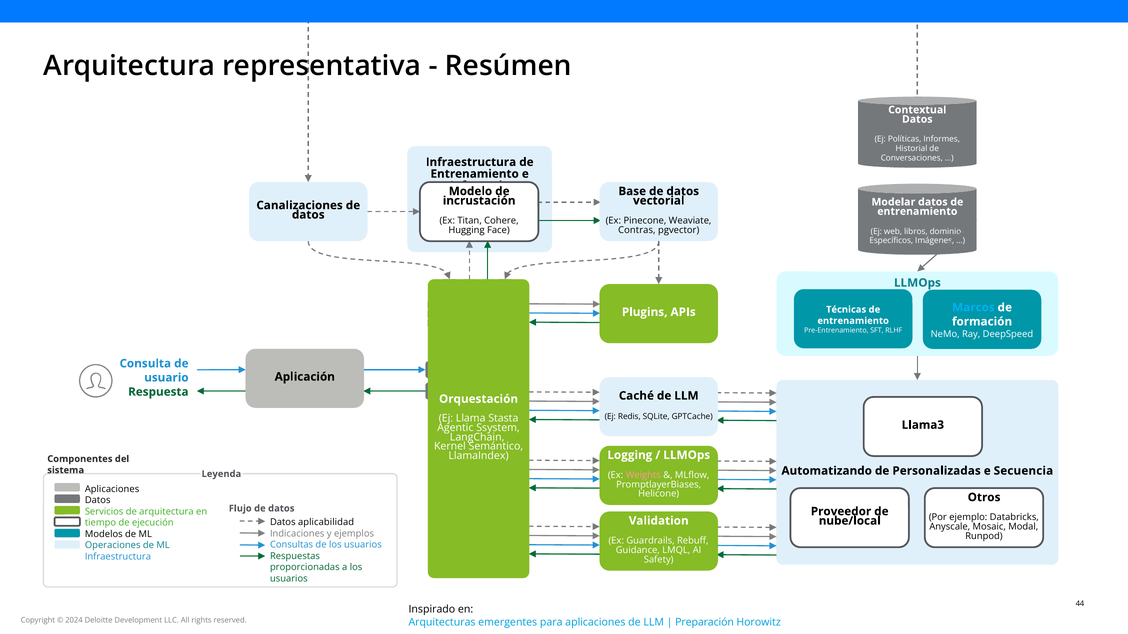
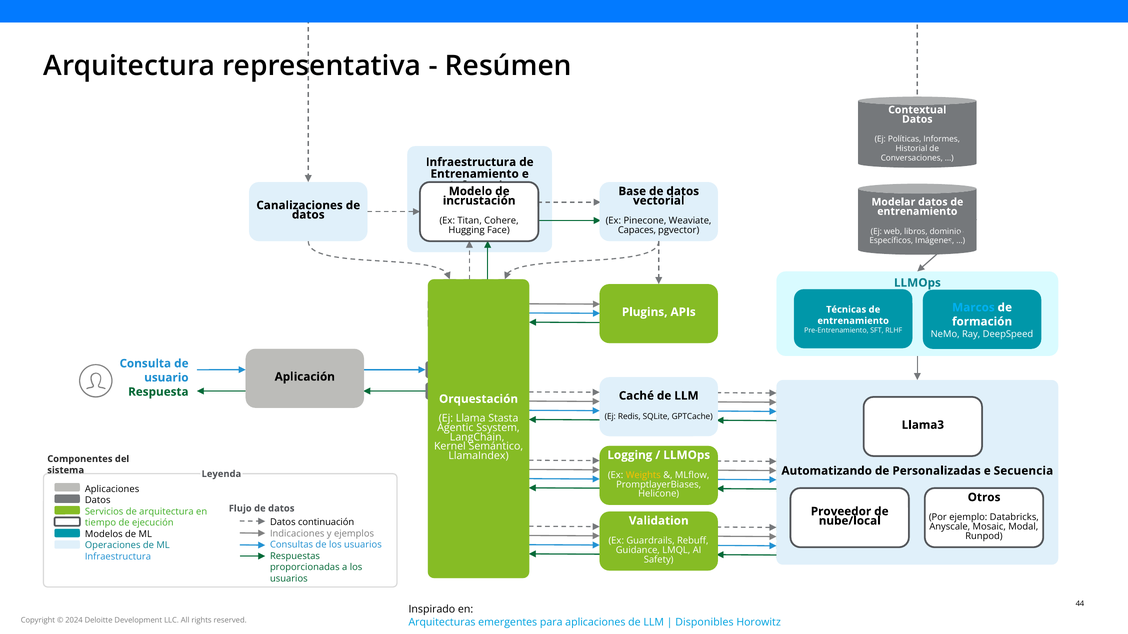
Contras: Contras -> Capaces
Weights colour: pink -> yellow
aplicabilidad: aplicabilidad -> continuación
Preparación: Preparación -> Disponibles
